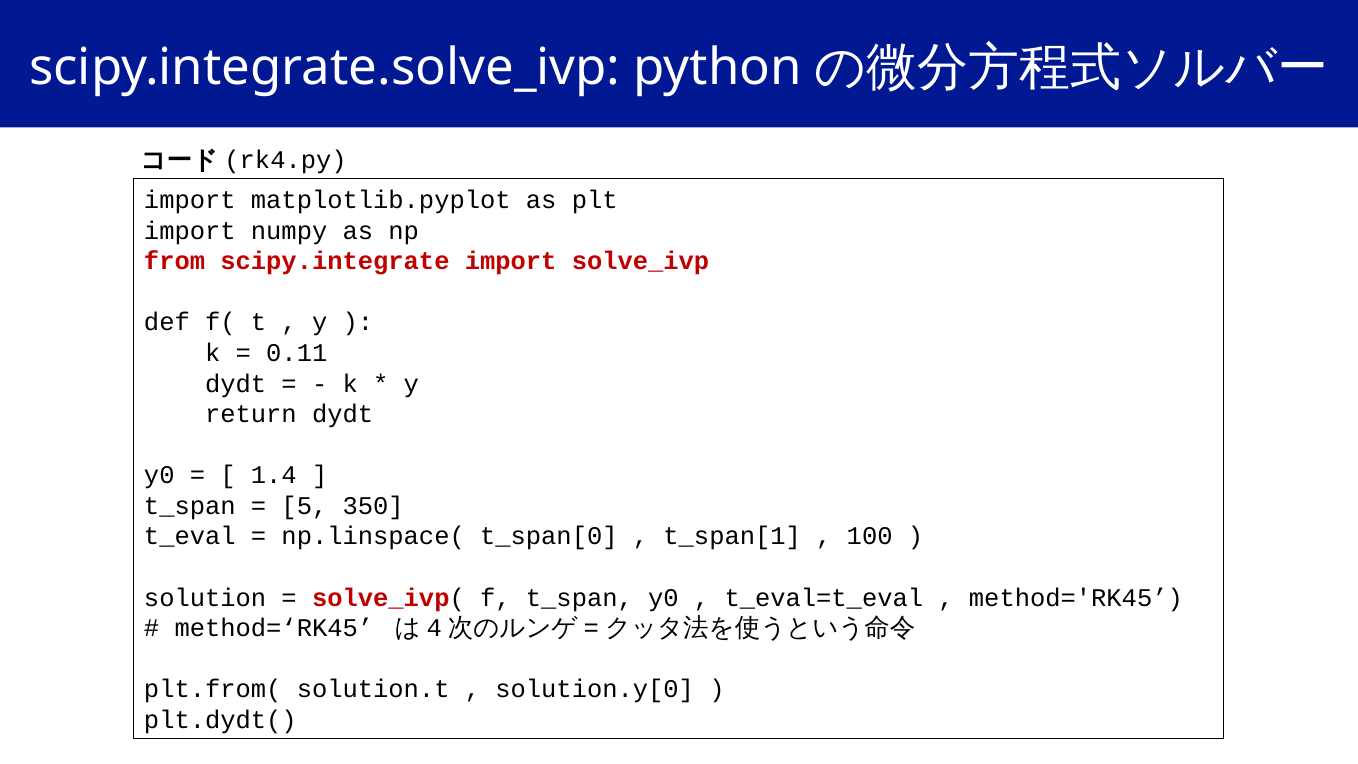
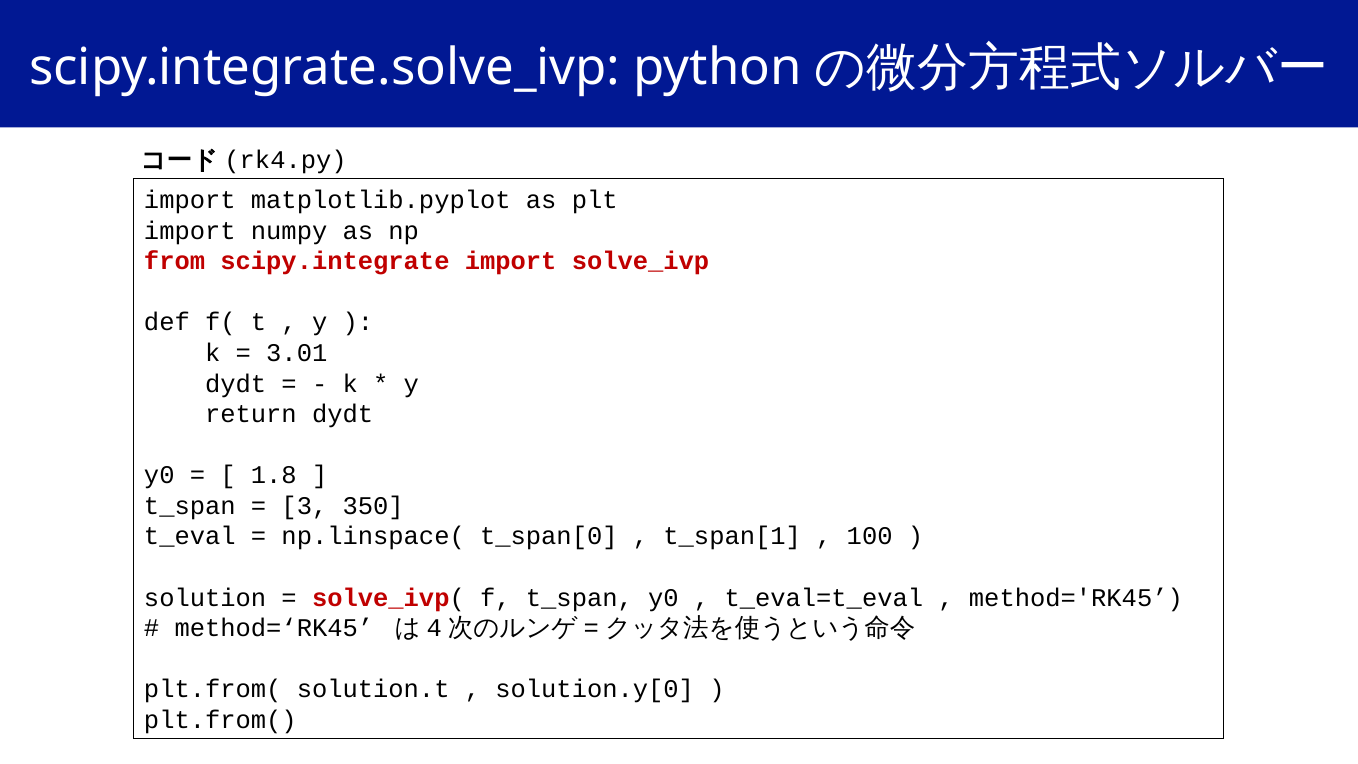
0.11: 0.11 -> 3.01
1.4: 1.4 -> 1.8
5: 5 -> 3
plt.dydt( at (220, 720): plt.dydt( -> plt.from(
